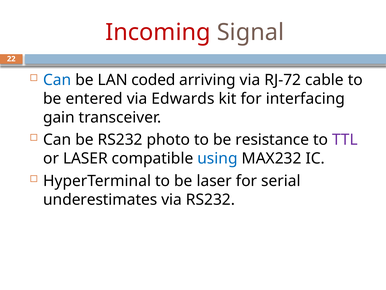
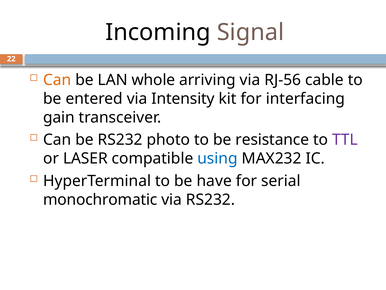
Incoming colour: red -> black
Can at (57, 80) colour: blue -> orange
coded: coded -> whole
RJ-72: RJ-72 -> RJ-56
Edwards: Edwards -> Intensity
be laser: laser -> have
underestimates: underestimates -> monochromatic
